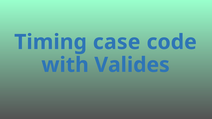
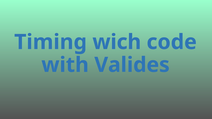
case: case -> wich
